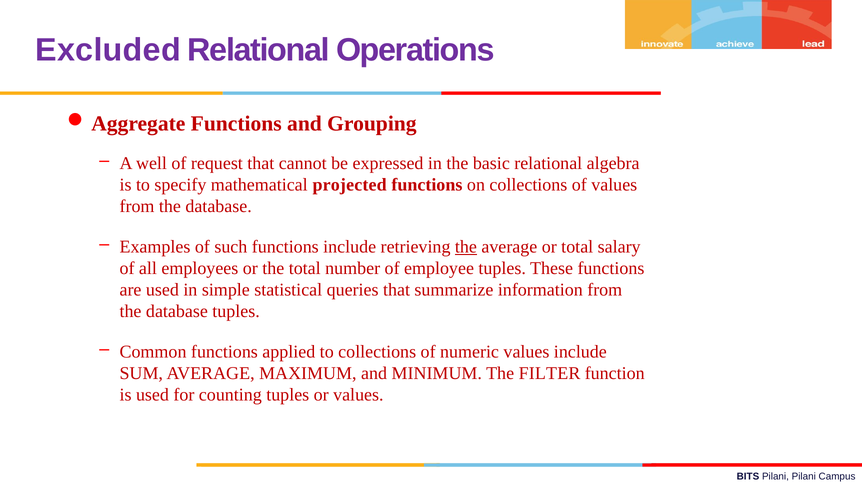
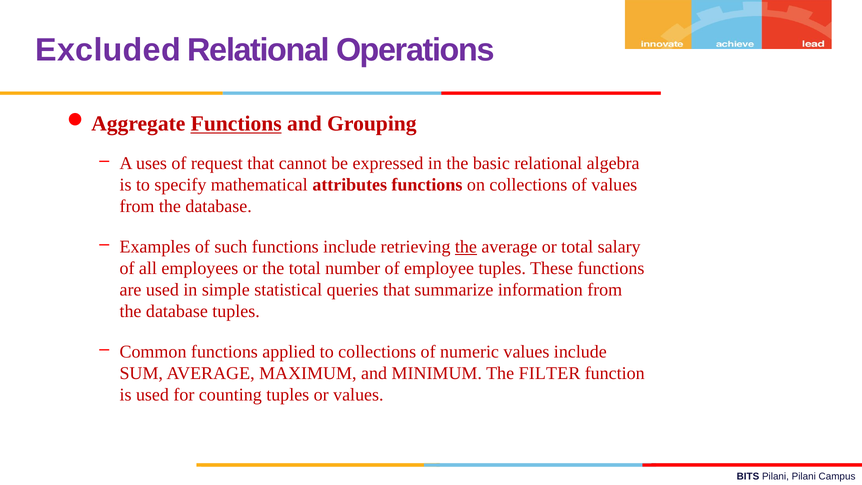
Functions at (236, 124) underline: none -> present
well: well -> uses
projected: projected -> attributes
